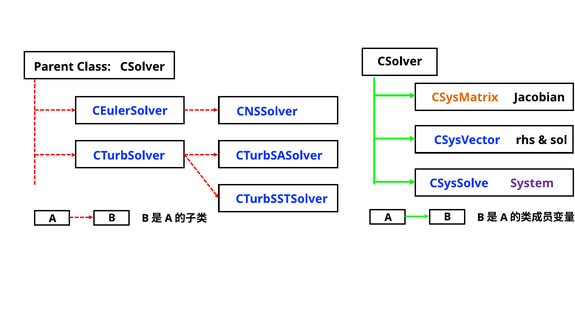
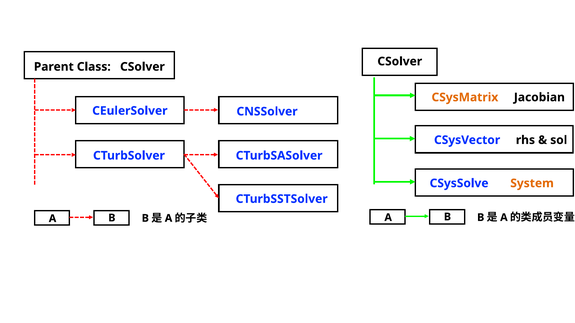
System colour: purple -> orange
